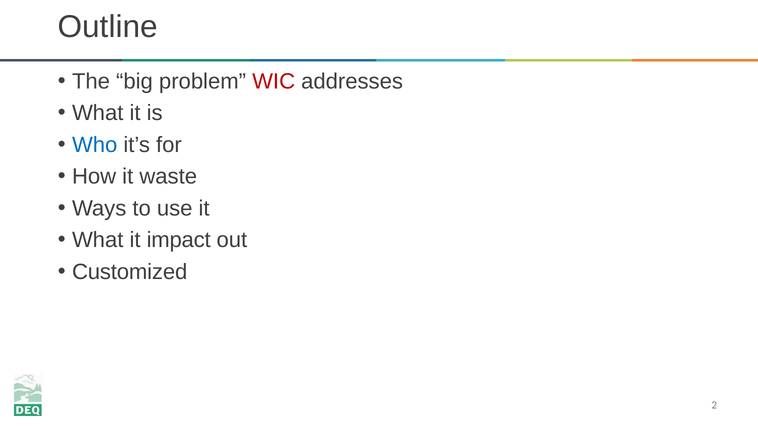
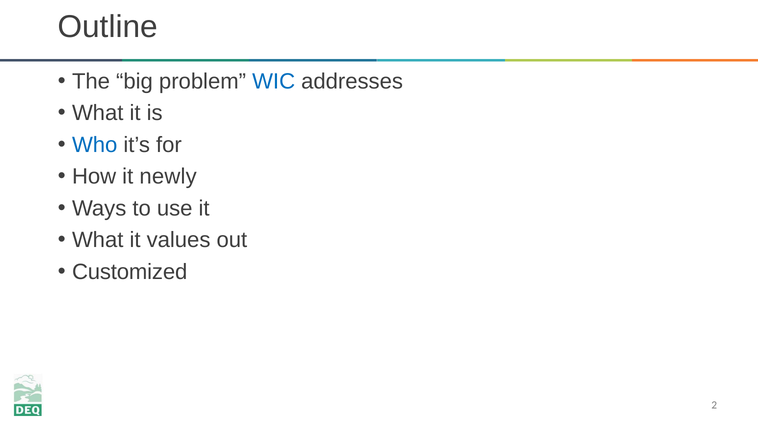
WIC colour: red -> blue
waste: waste -> newly
impact: impact -> values
